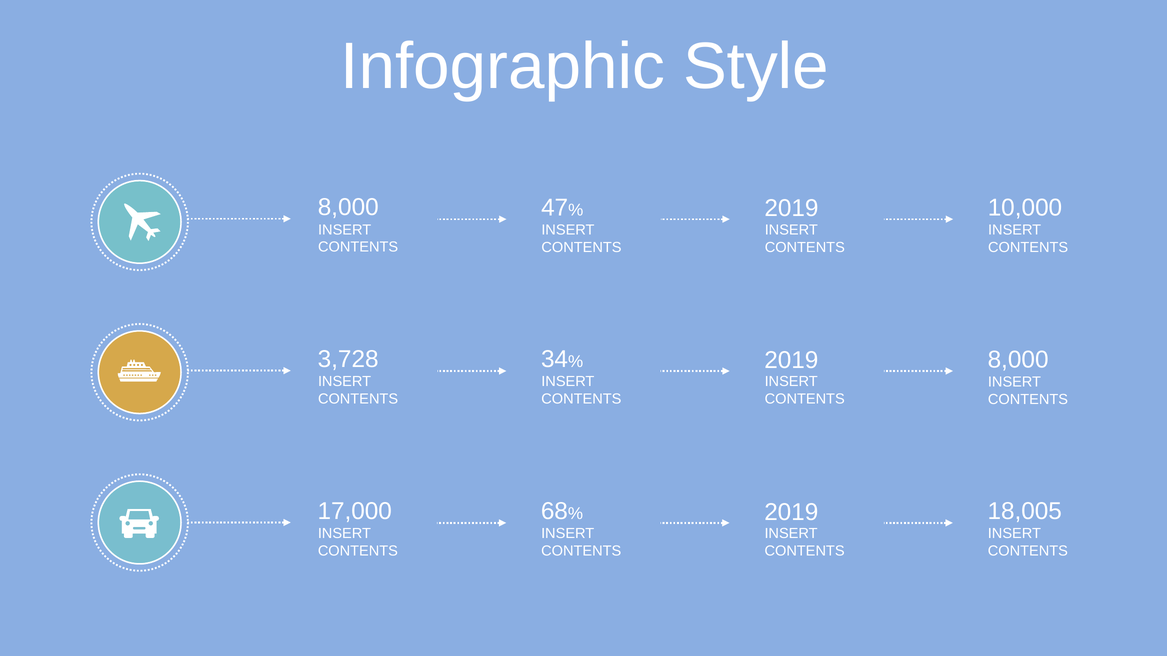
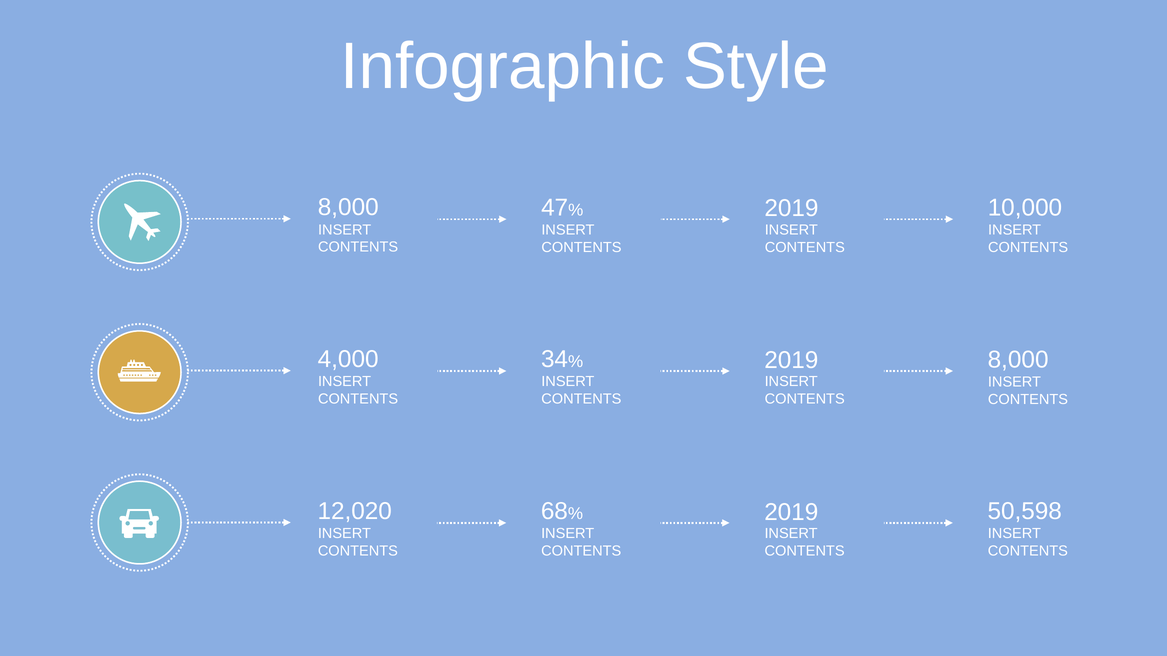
3,728: 3,728 -> 4,000
17,000: 17,000 -> 12,020
18,005: 18,005 -> 50,598
